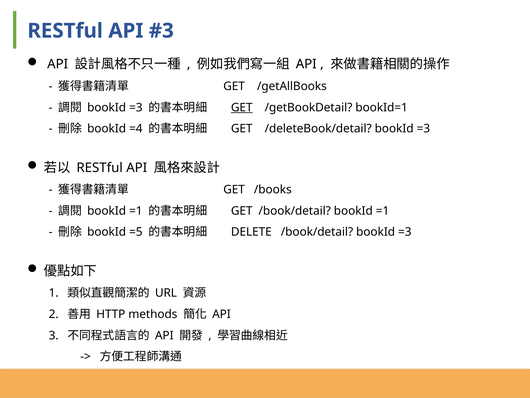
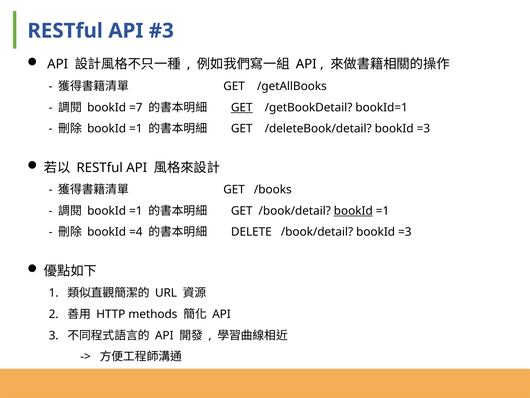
=3 at (136, 107): =3 -> =7
=4 at (136, 129): =4 -> =1
bookId at (353, 211) underline: none -> present
=5: =5 -> =4
